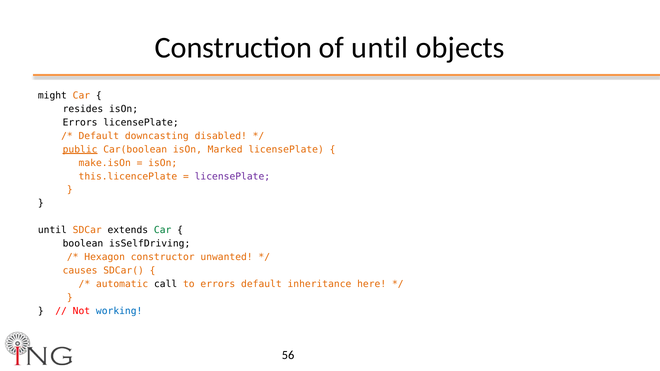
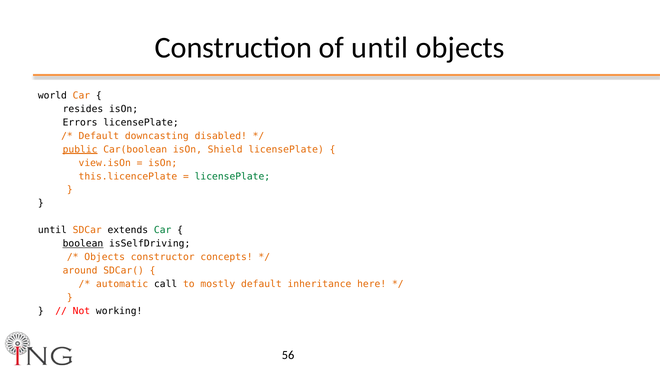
might: might -> world
Marked: Marked -> Shield
make.isOn: make.isOn -> view.isOn
licensePlate at (232, 176) colour: purple -> green
boolean underline: none -> present
Hexagon at (105, 257): Hexagon -> Objects
unwanted: unwanted -> concepts
causes: causes -> around
to errors: errors -> mostly
working colour: blue -> black
